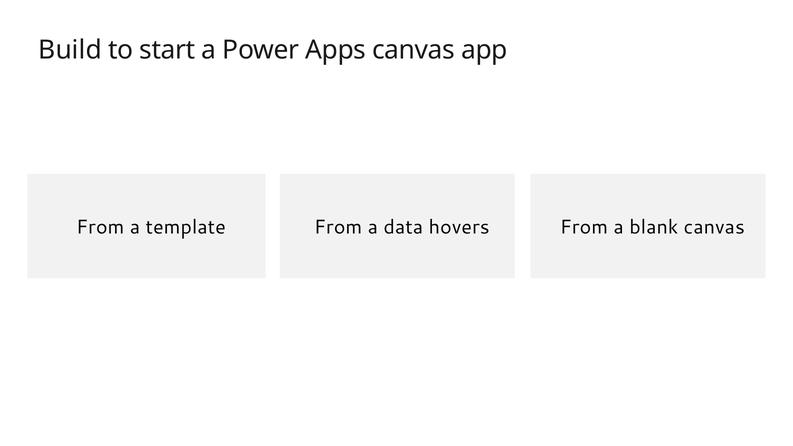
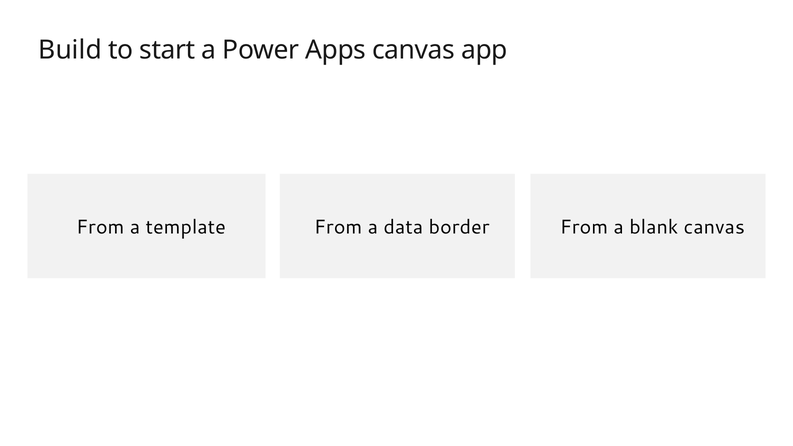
hovers: hovers -> border
